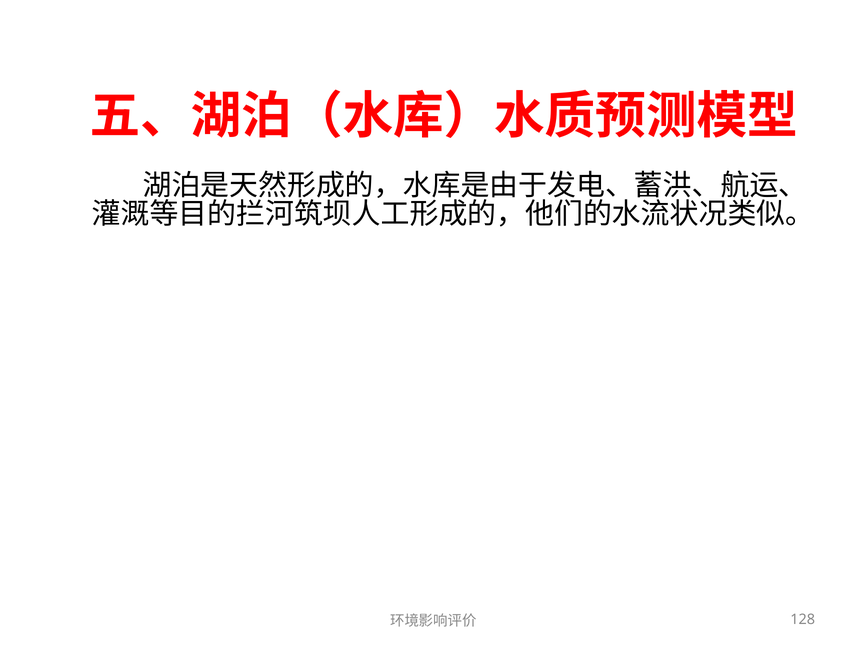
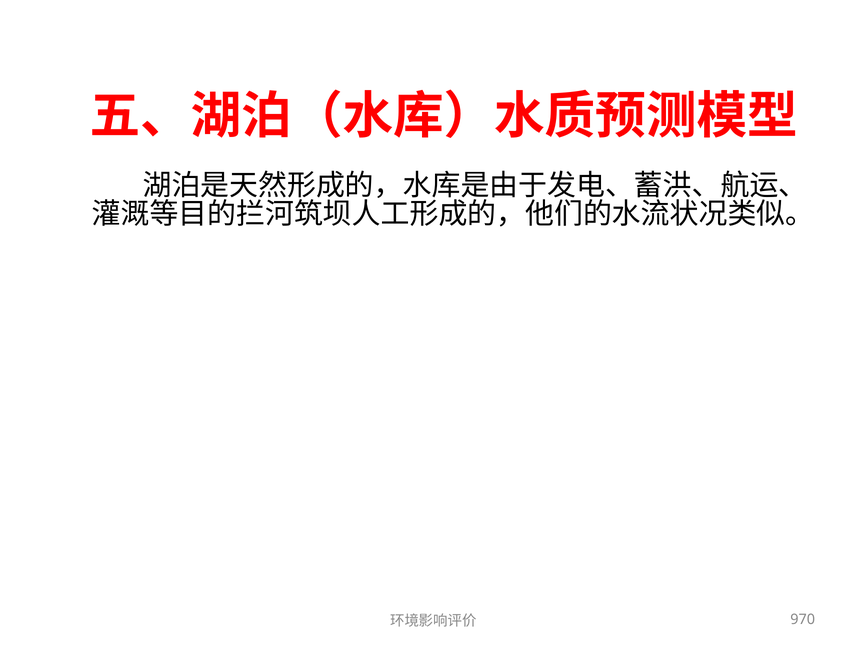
128: 128 -> 970
